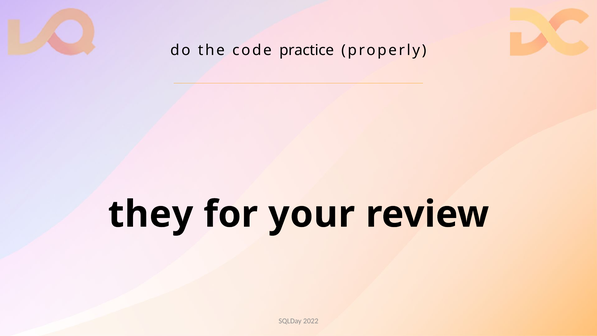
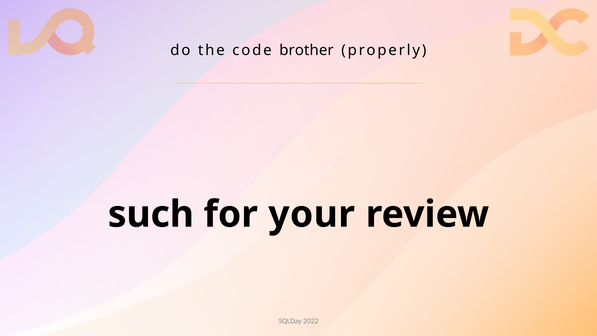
practice: practice -> brother
they: they -> such
